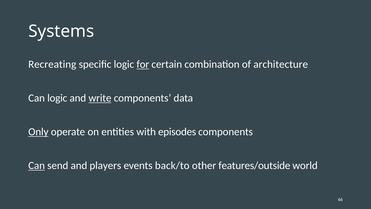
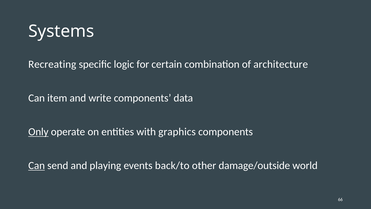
for underline: present -> none
Can logic: logic -> item
write underline: present -> none
episodes: episodes -> graphics
players: players -> playing
features/outside: features/outside -> damage/outside
